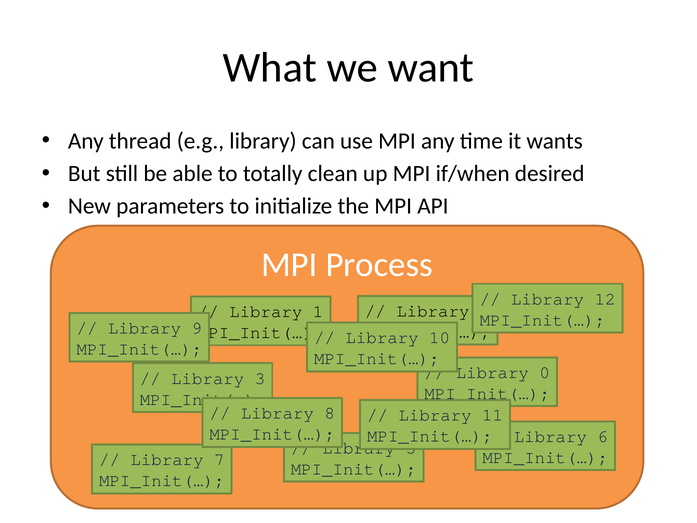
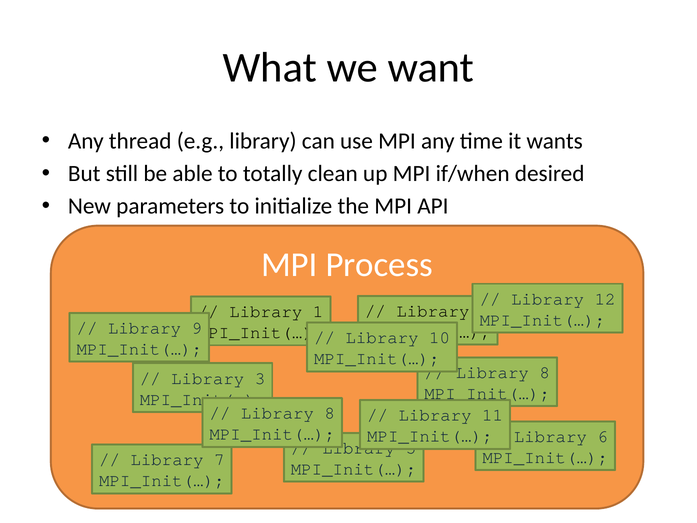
0 at (545, 372): 0 -> 8
